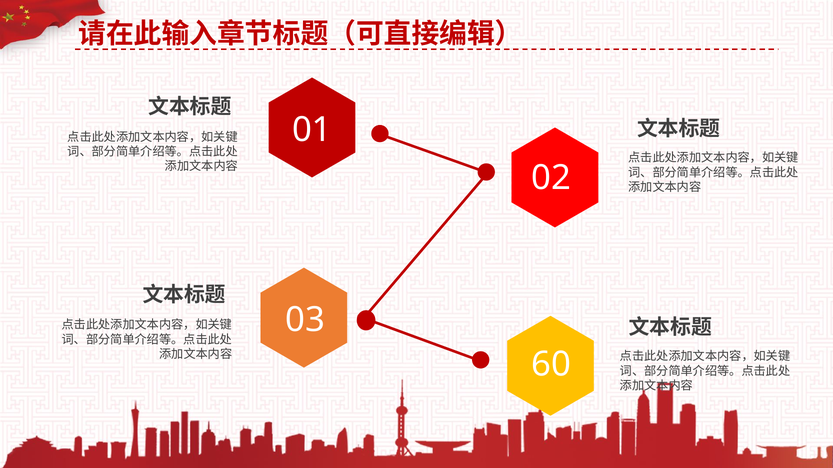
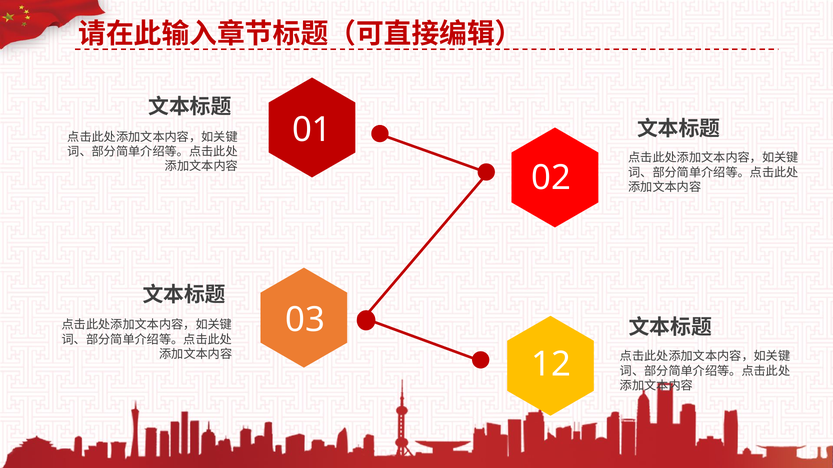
60: 60 -> 12
